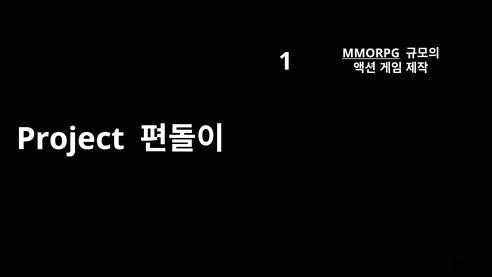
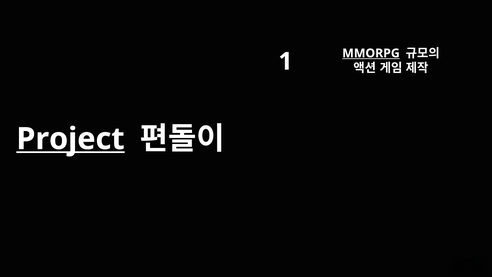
Project underline: none -> present
